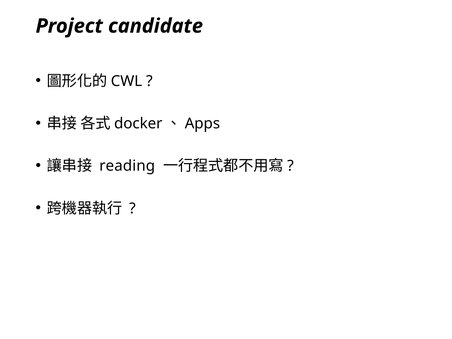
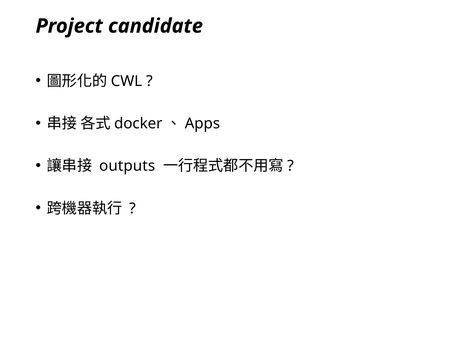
reading: reading -> outputs
